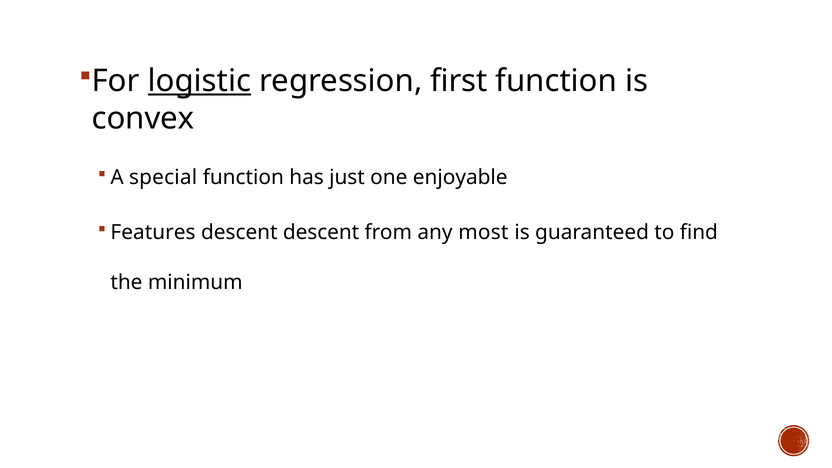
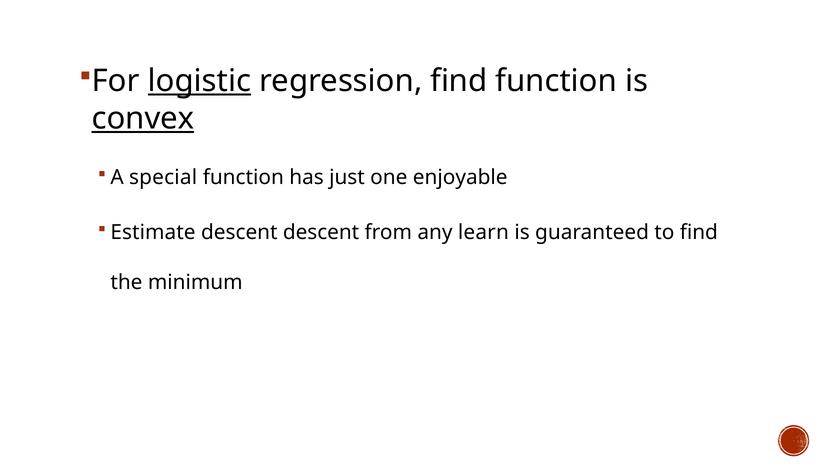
regression first: first -> find
convex underline: none -> present
Features: Features -> Estimate
most: most -> learn
